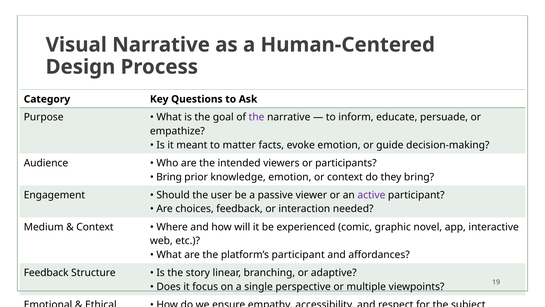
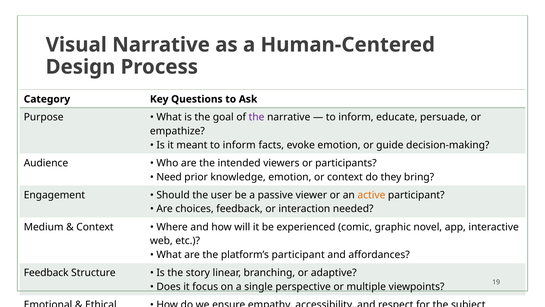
meant to matter: matter -> inform
Bring at (169, 177): Bring -> Need
active colour: purple -> orange
